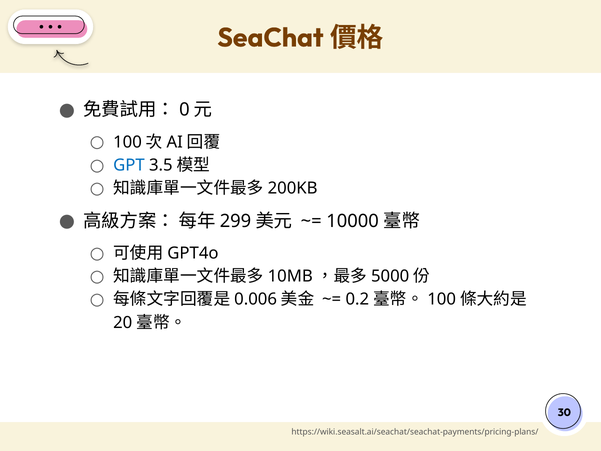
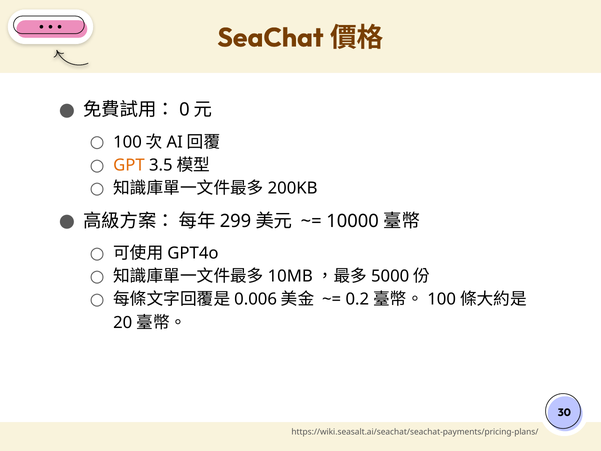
GPT colour: blue -> orange
